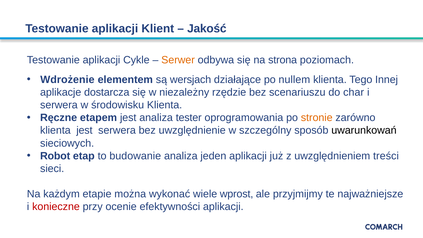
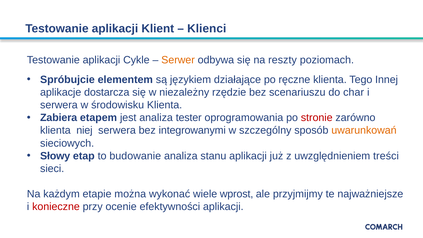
Jakość: Jakość -> Klienci
strona: strona -> reszty
Wdrożenie: Wdrożenie -> Spróbujcie
wersjach: wersjach -> językiem
nullem: nullem -> ręczne
Ręczne: Ręczne -> Zabiera
stronie colour: orange -> red
klienta jest: jest -> niej
uwzględnienie: uwzględnienie -> integrowanymi
uwarunkowań colour: black -> orange
Robot: Robot -> Słowy
jeden: jeden -> stanu
